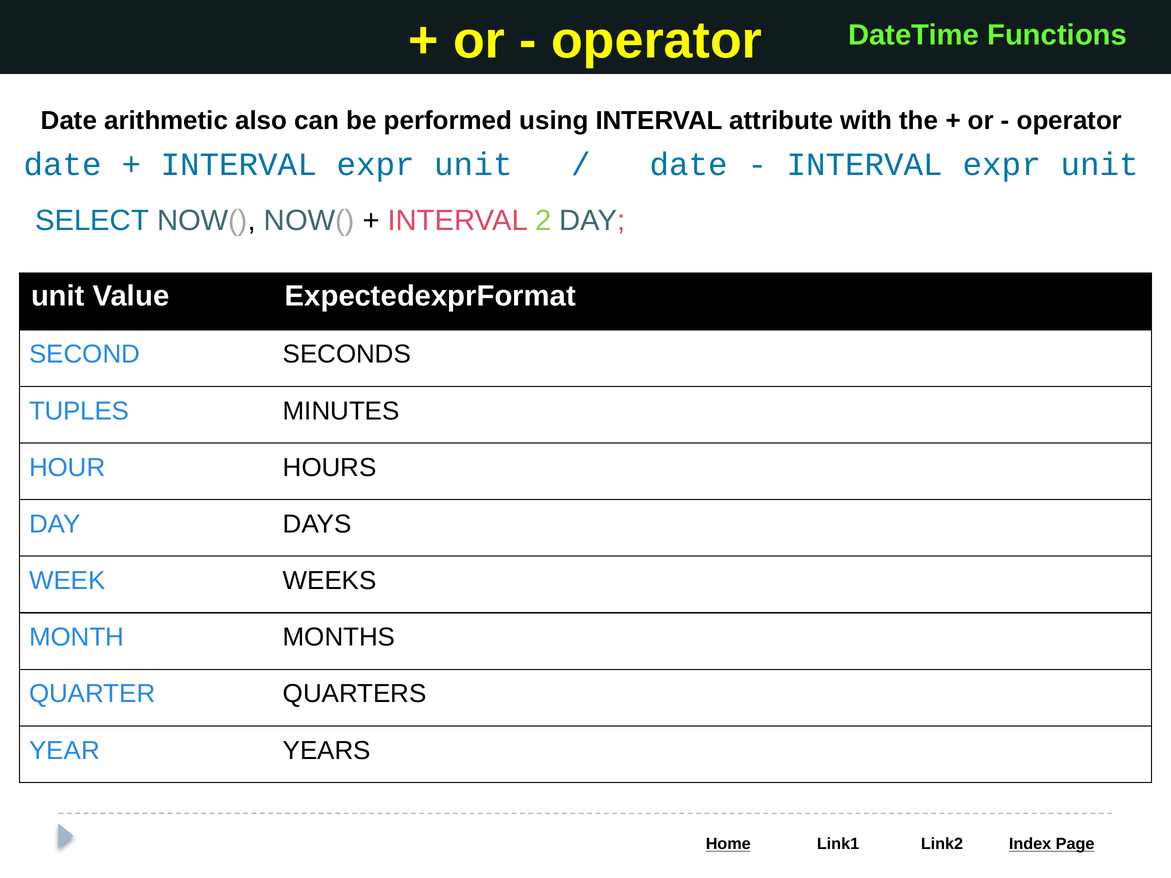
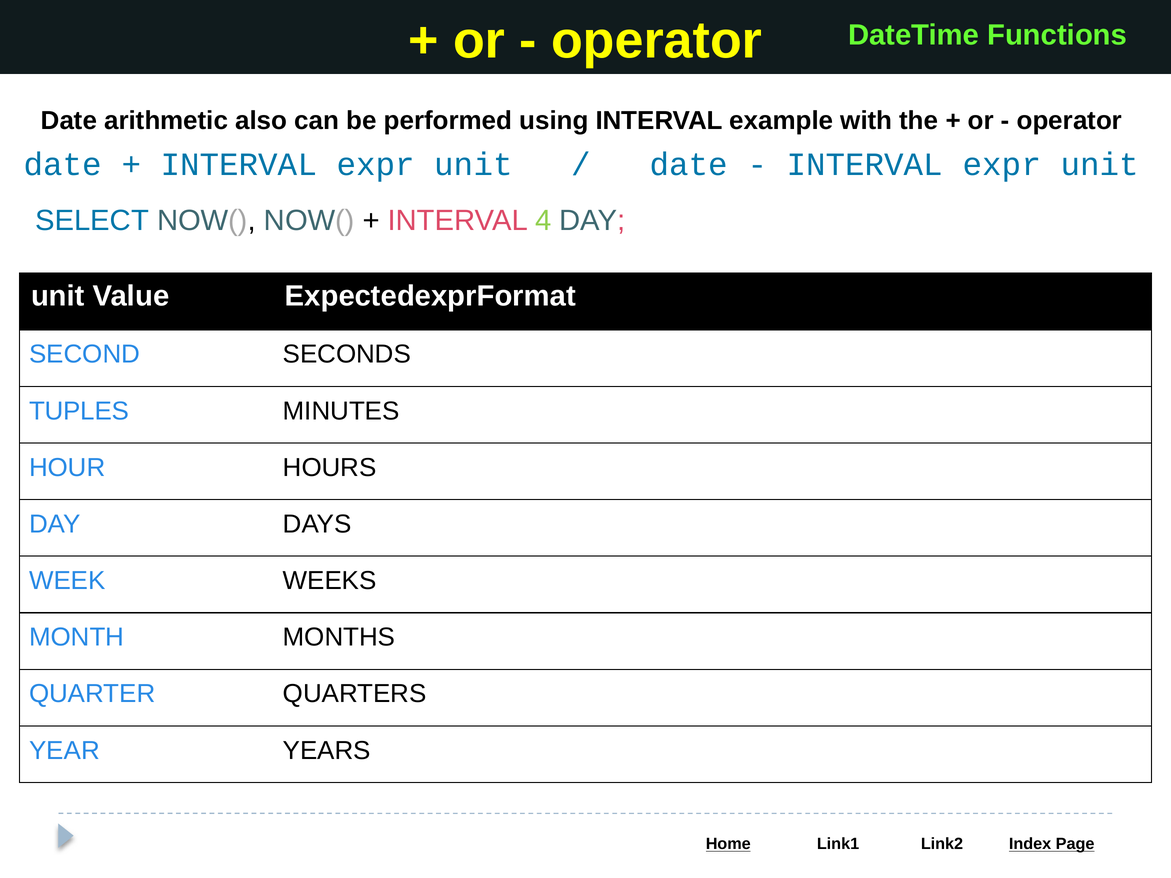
attribute: attribute -> example
2: 2 -> 4
